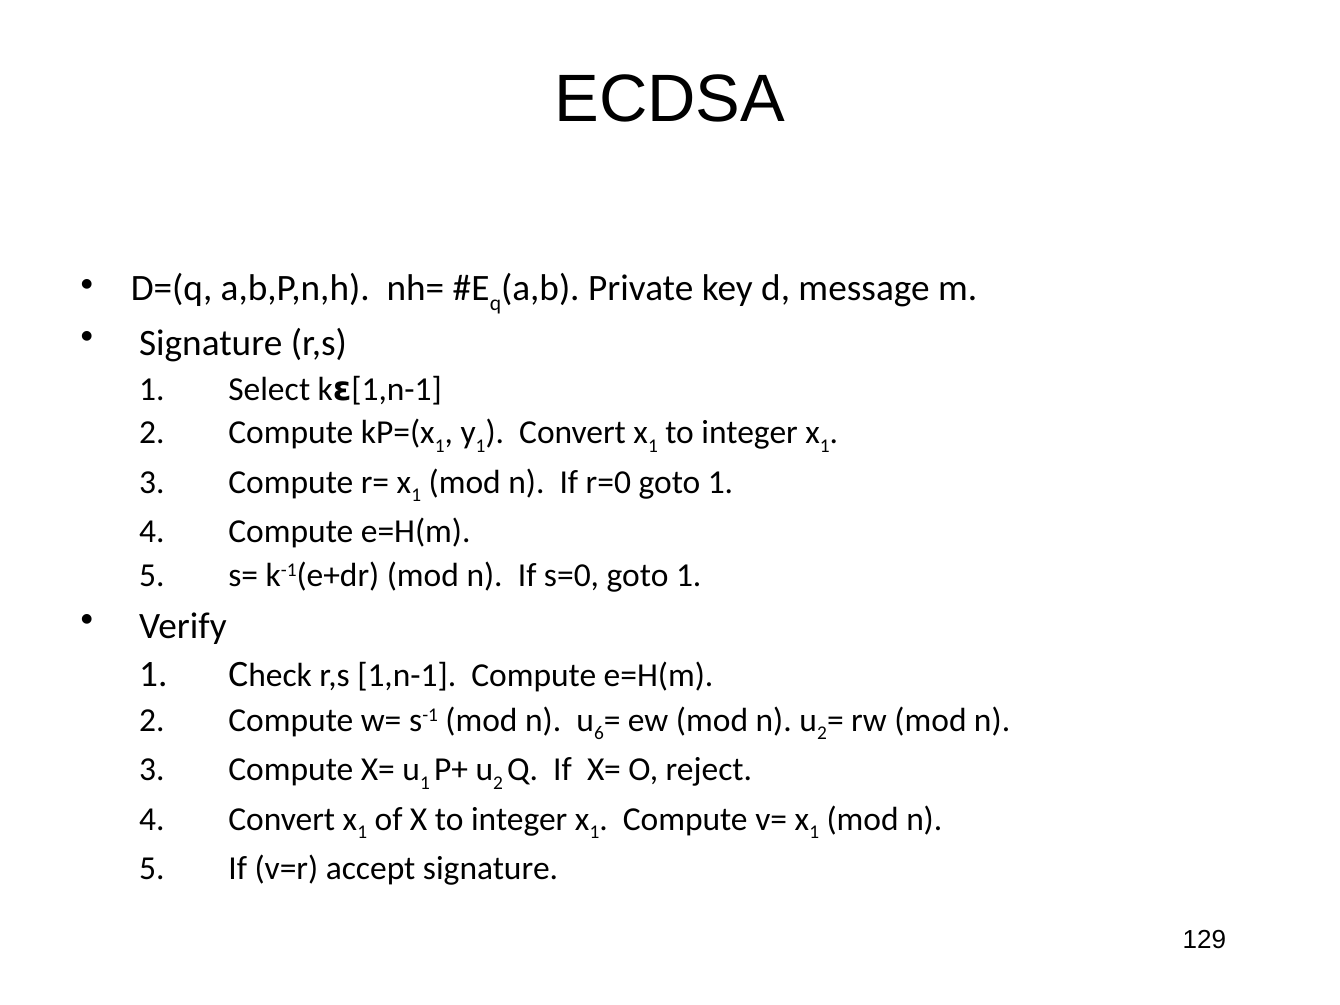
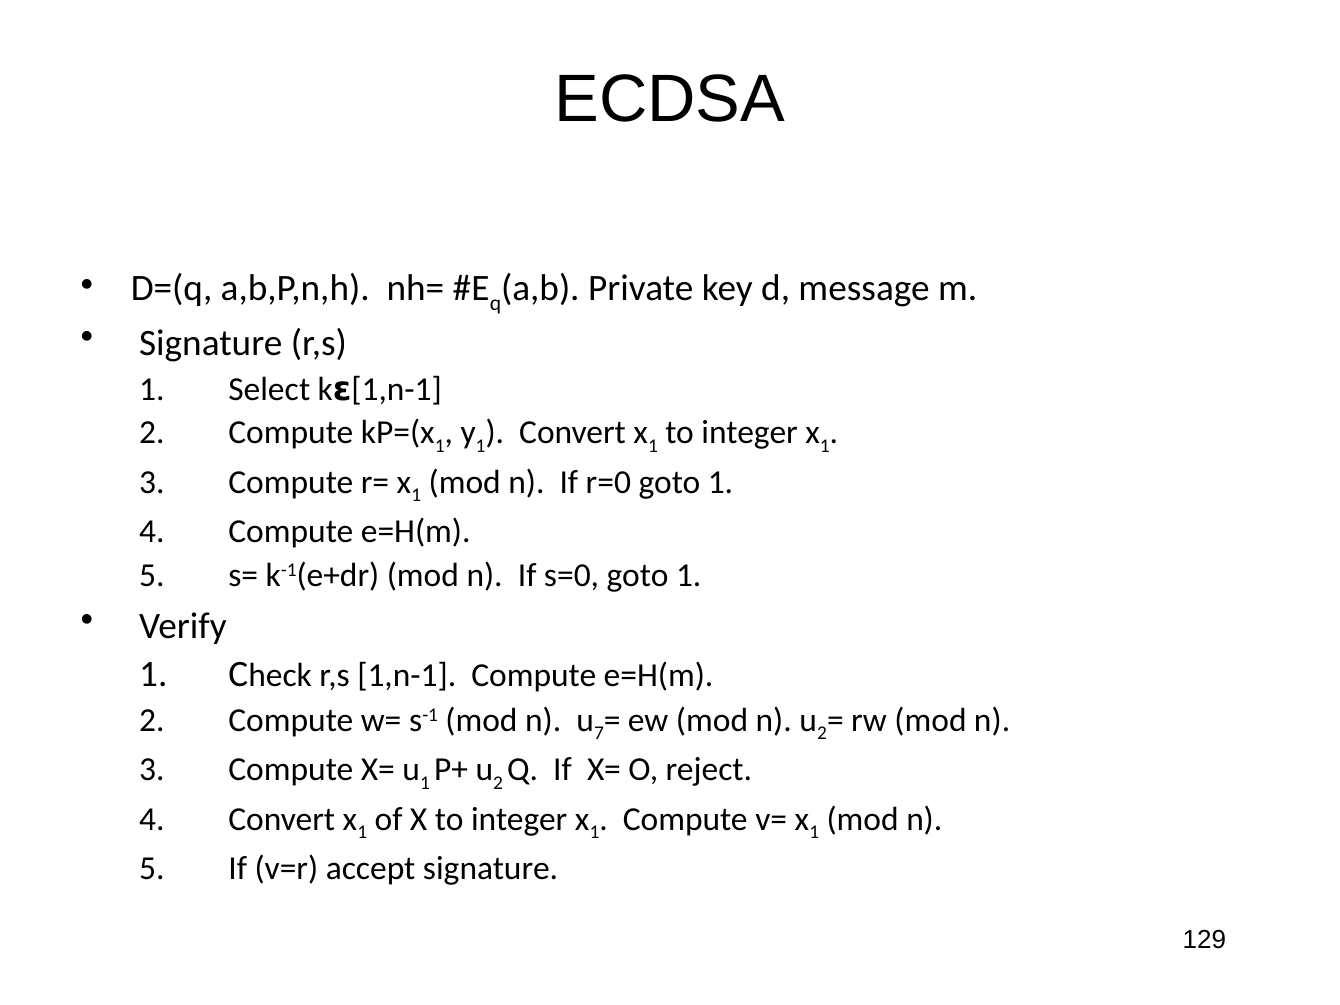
6: 6 -> 7
